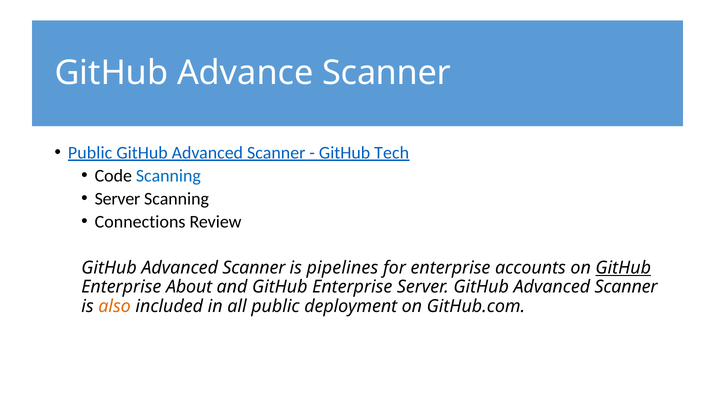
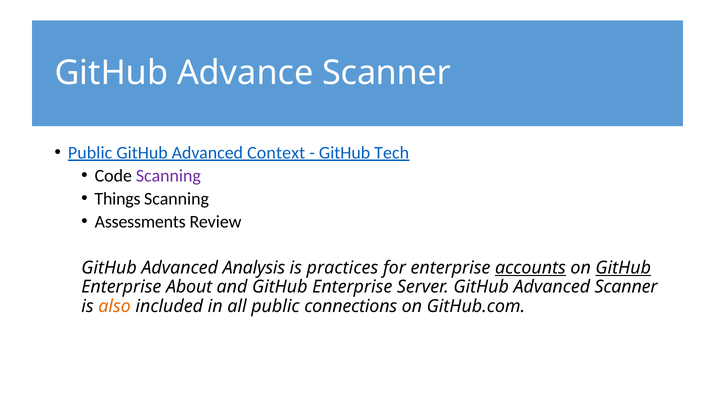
Scanner at (276, 153): Scanner -> Context
Scanning at (168, 176) colour: blue -> purple
Server at (118, 199): Server -> Things
Connections: Connections -> Assessments
Scanner at (254, 268): Scanner -> Analysis
pipelines: pipelines -> practices
accounts underline: none -> present
deployment: deployment -> connections
